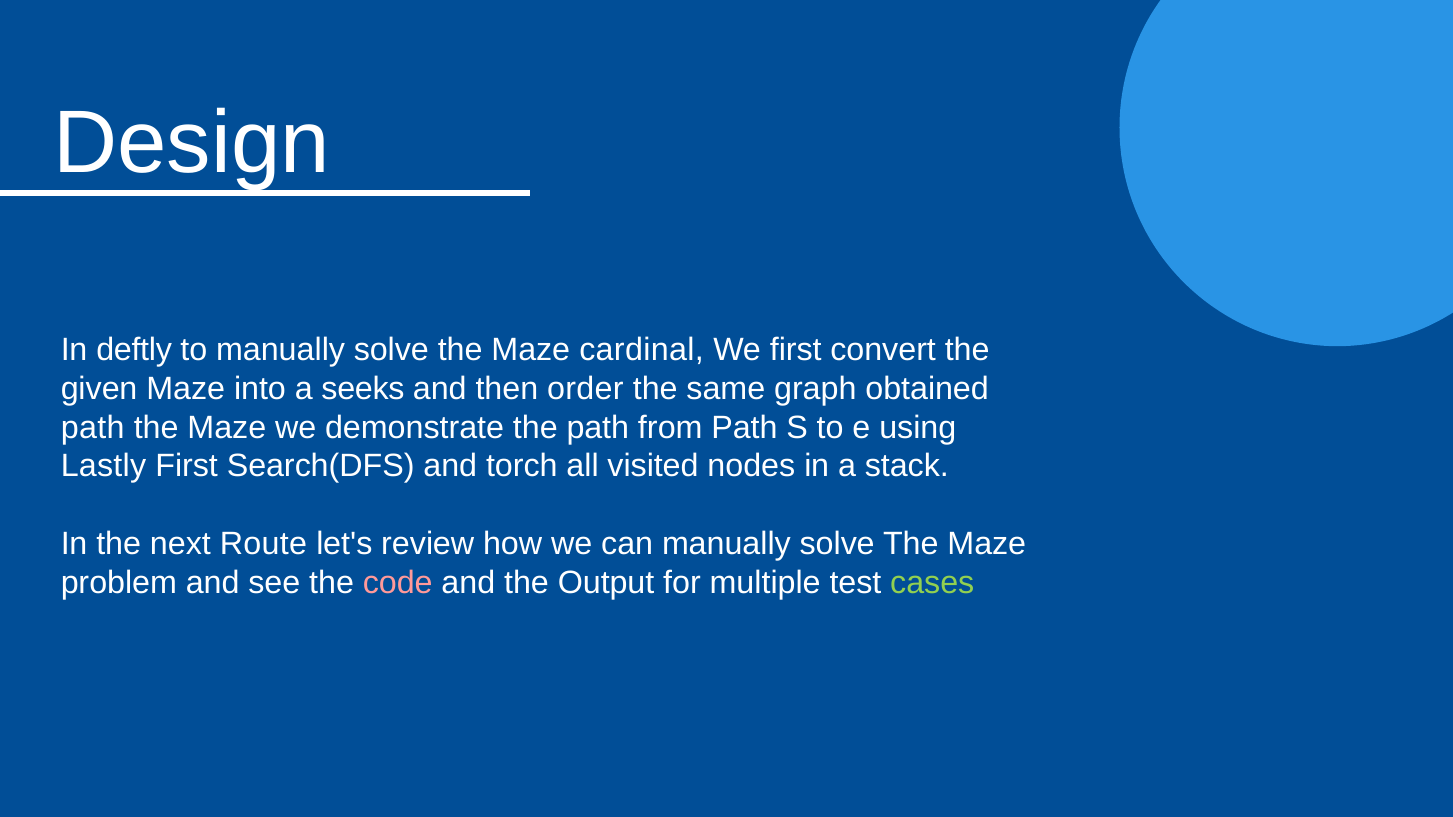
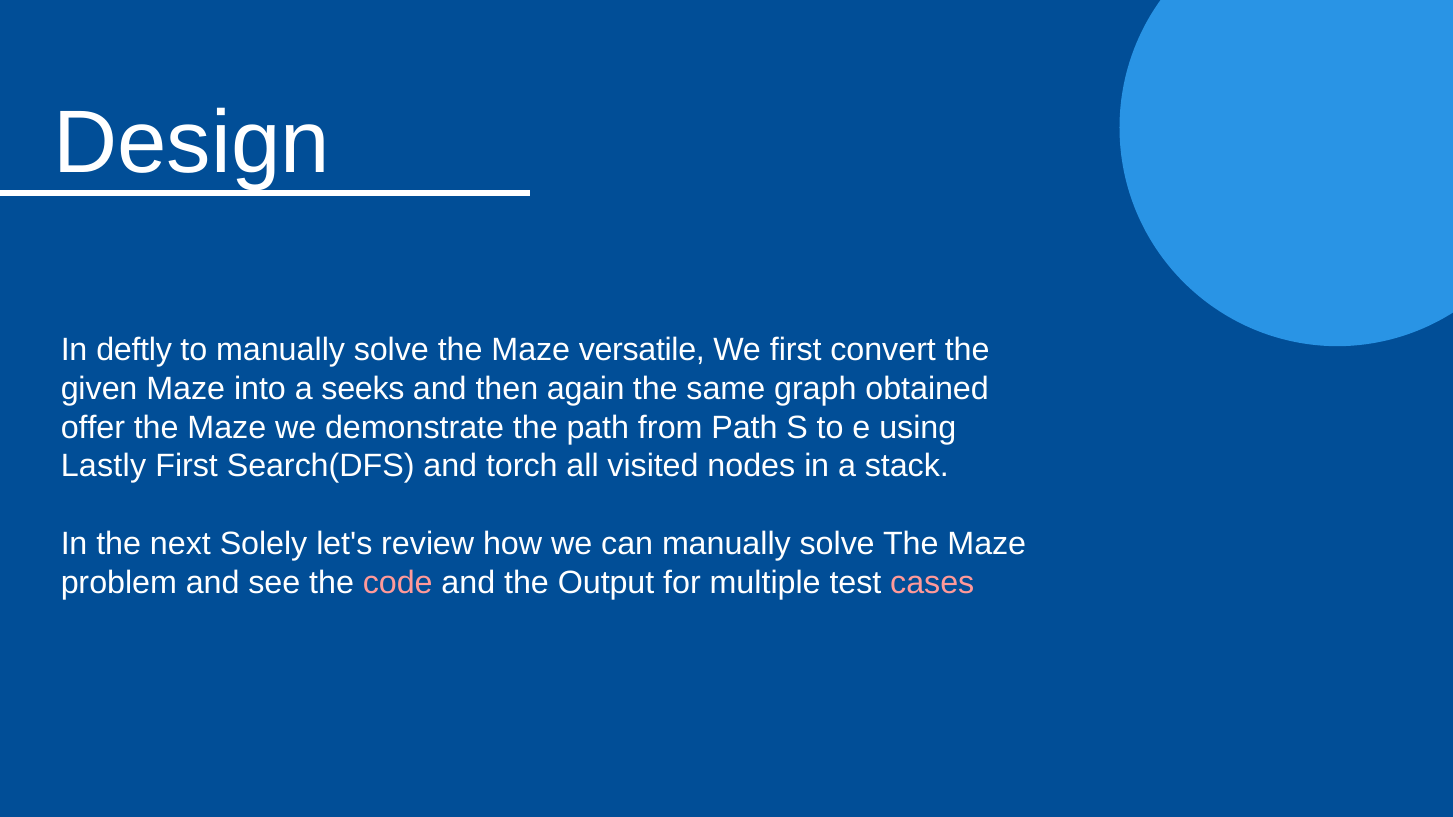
cardinal: cardinal -> versatile
order: order -> again
path at (93, 428): path -> offer
Route: Route -> Solely
cases colour: light green -> pink
